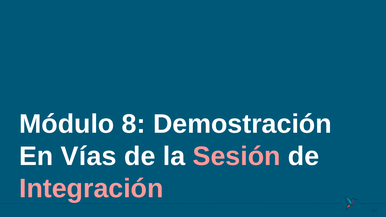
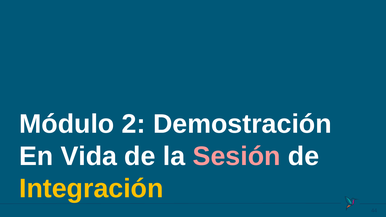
8: 8 -> 2
Vías: Vías -> Vida
Integración colour: pink -> yellow
